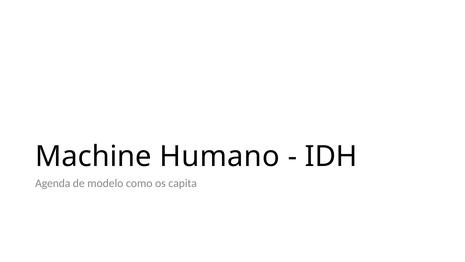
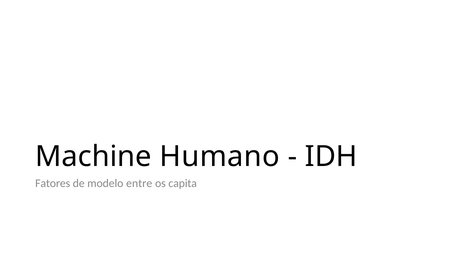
Agenda: Agenda -> Fatores
como: como -> entre
